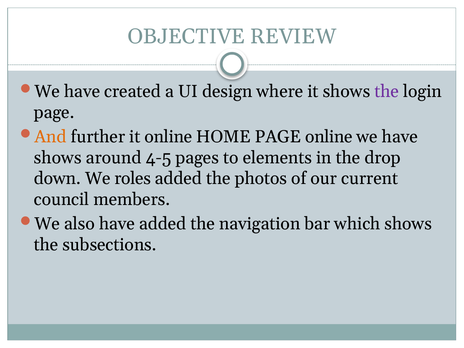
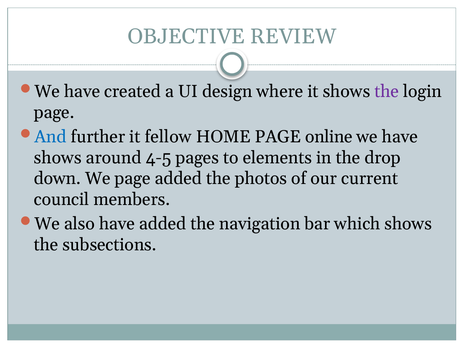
And colour: orange -> blue
it online: online -> fellow
We roles: roles -> page
